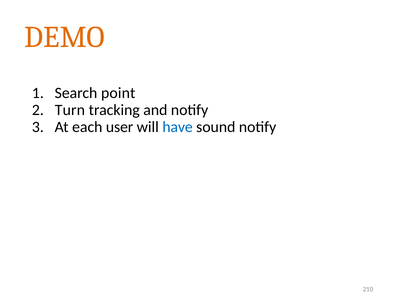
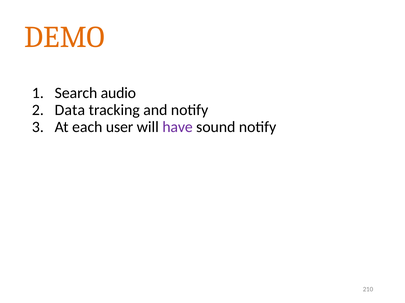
point: point -> audio
Turn: Turn -> Data
have colour: blue -> purple
